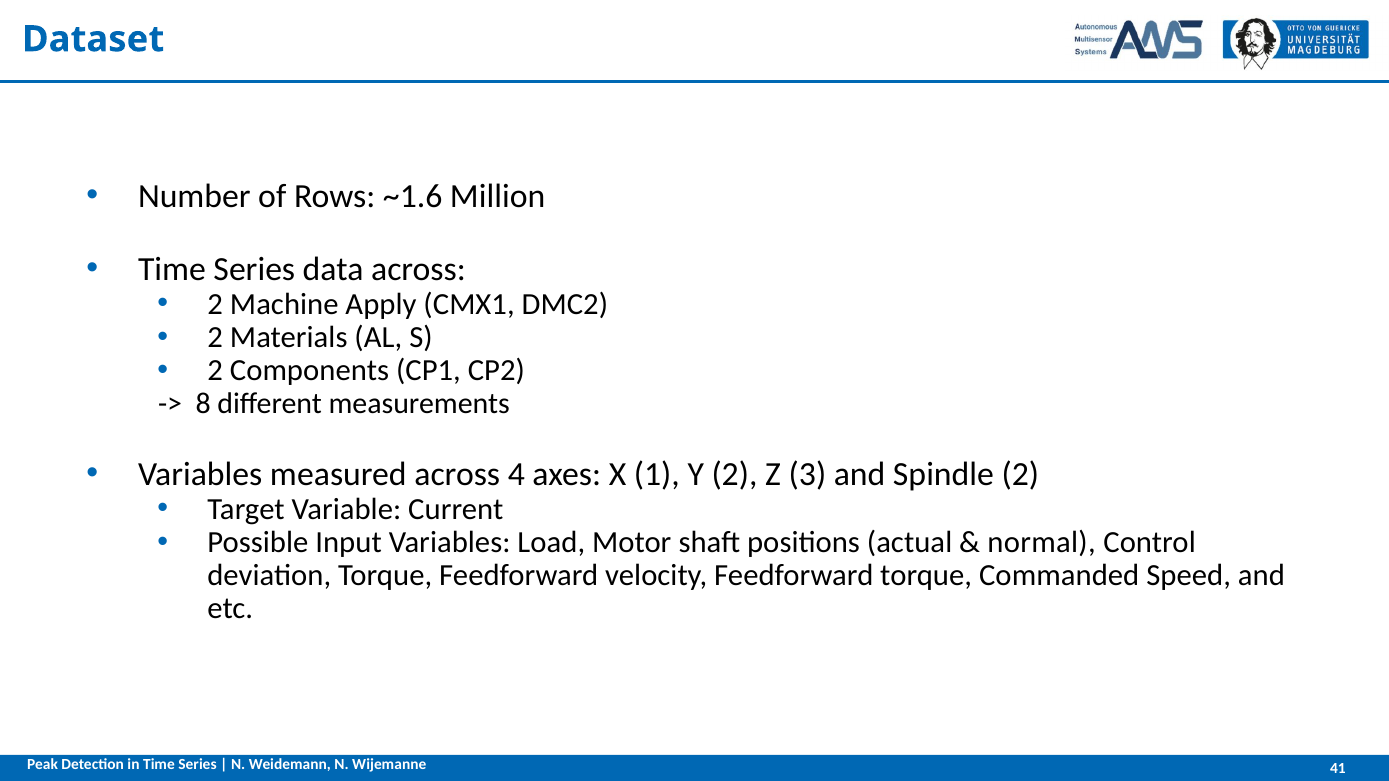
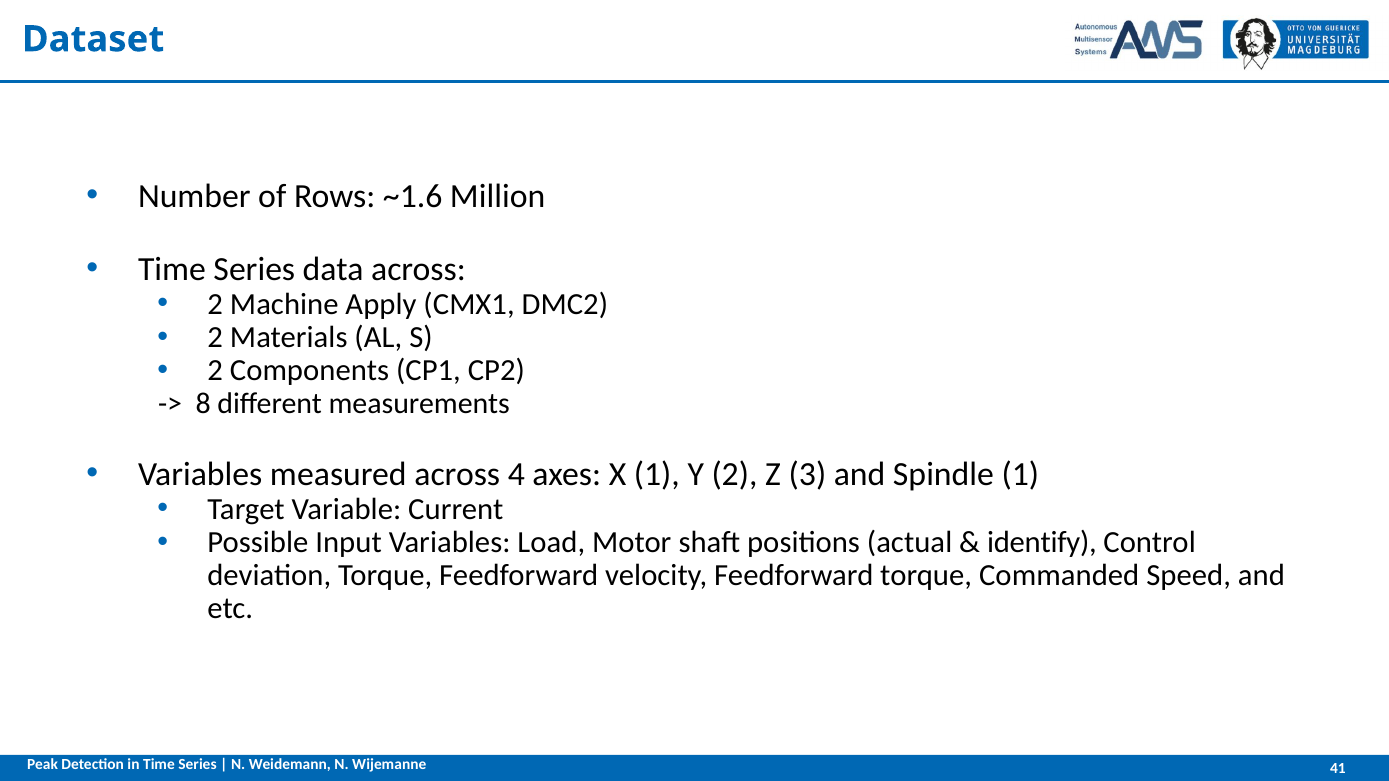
Spindle 2: 2 -> 1
normal: normal -> identify
